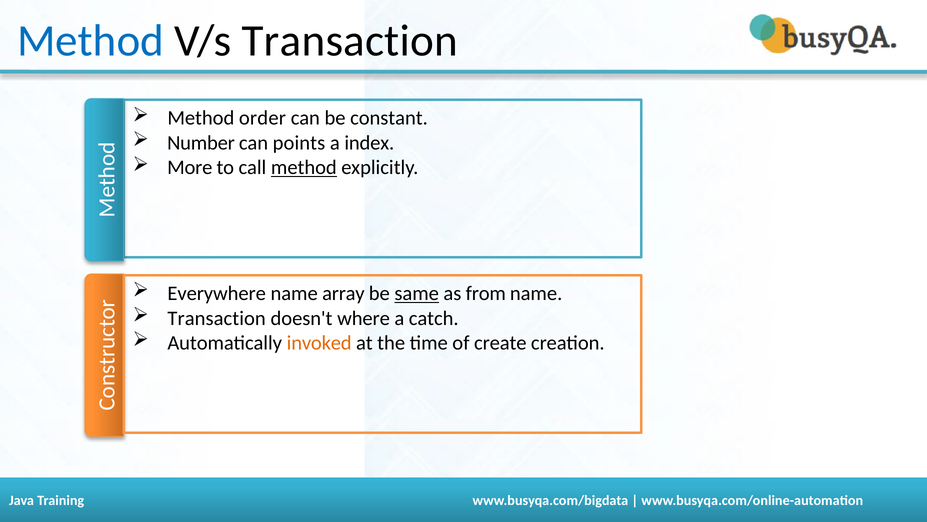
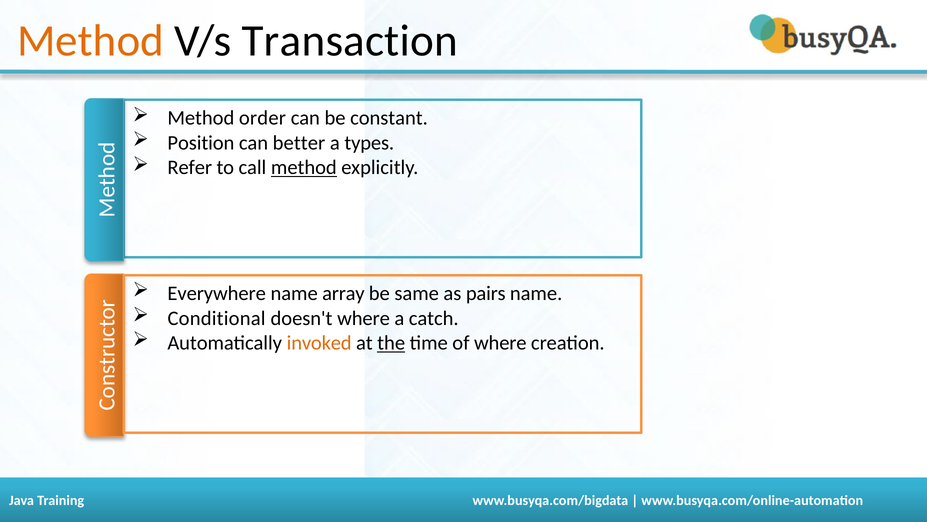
Method at (90, 41) colour: blue -> orange
Number: Number -> Position
points: points -> better
index: index -> types
More: More -> Refer
same underline: present -> none
from: from -> pairs
Transaction at (217, 318): Transaction -> Conditional
the underline: none -> present
of create: create -> where
